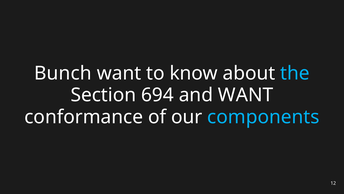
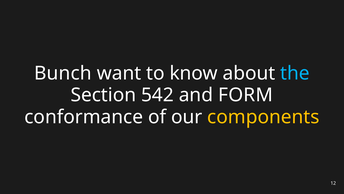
694: 694 -> 542
and WANT: WANT -> FORM
components colour: light blue -> yellow
